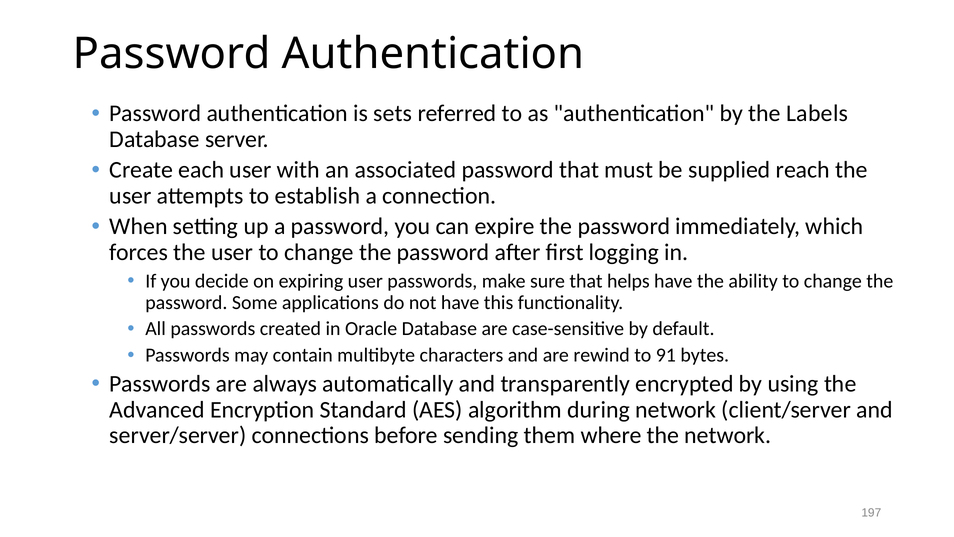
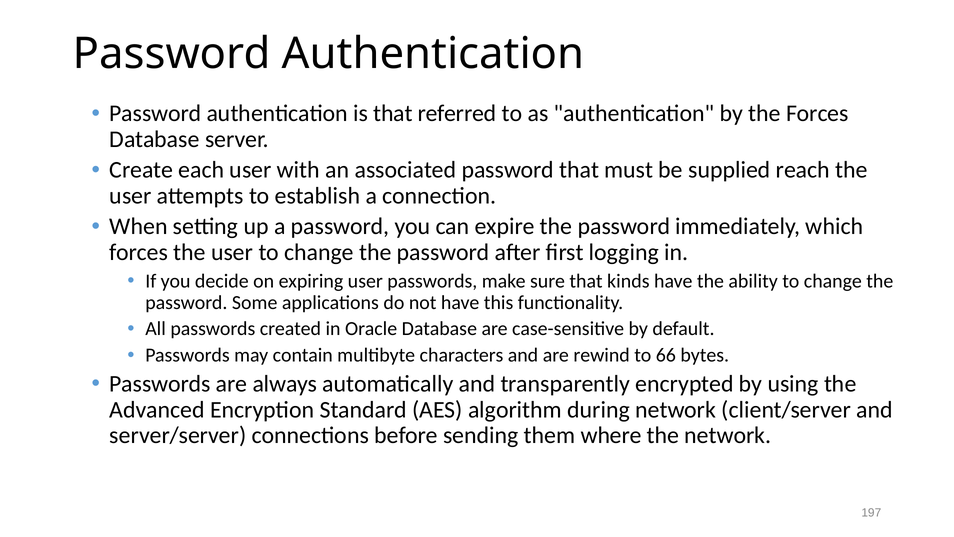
is sets: sets -> that
the Labels: Labels -> Forces
helps: helps -> kinds
91: 91 -> 66
